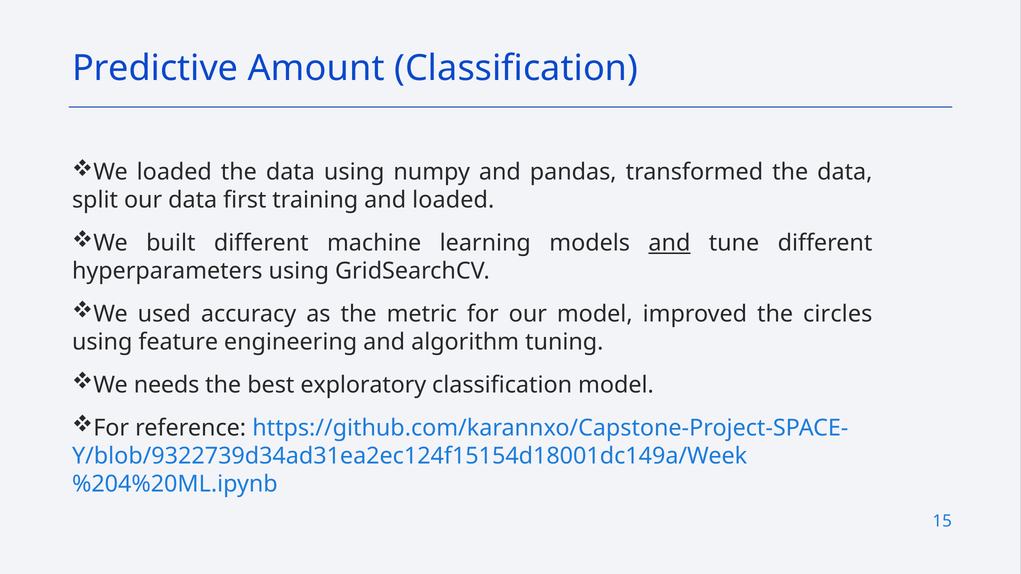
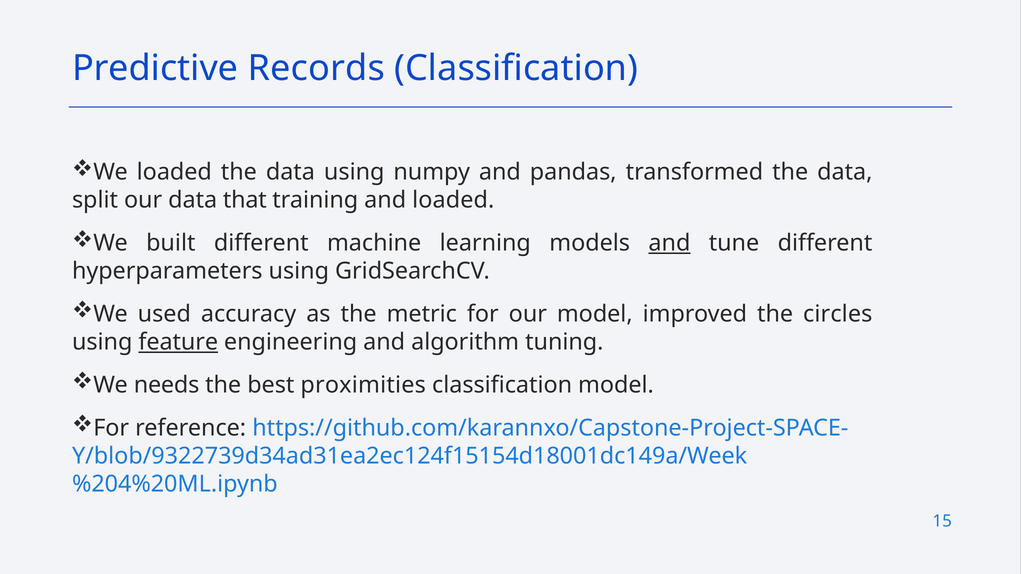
Amount: Amount -> Records
first: first -> that
feature underline: none -> present
exploratory: exploratory -> proximities
